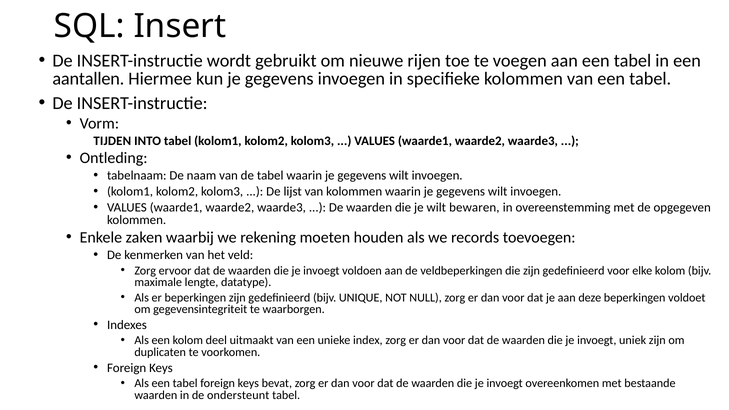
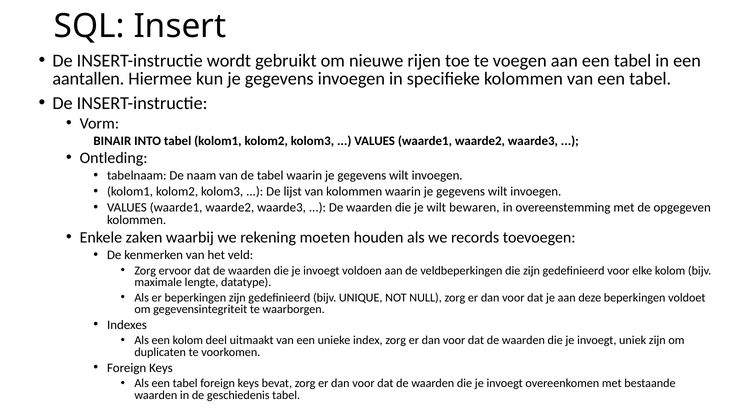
TIJDEN: TIJDEN -> BINAIR
ondersteunt: ondersteunt -> geschiedenis
